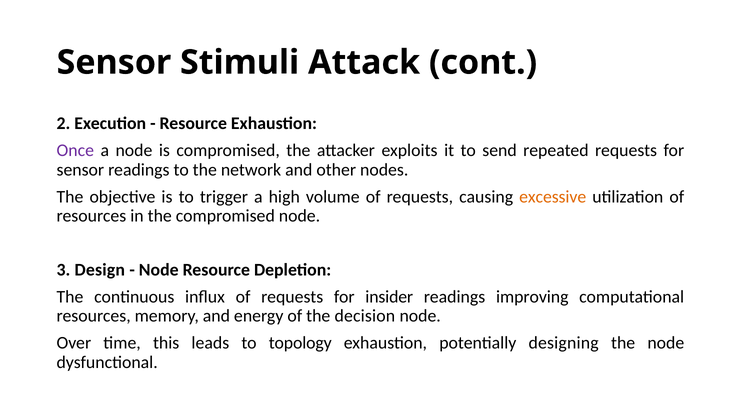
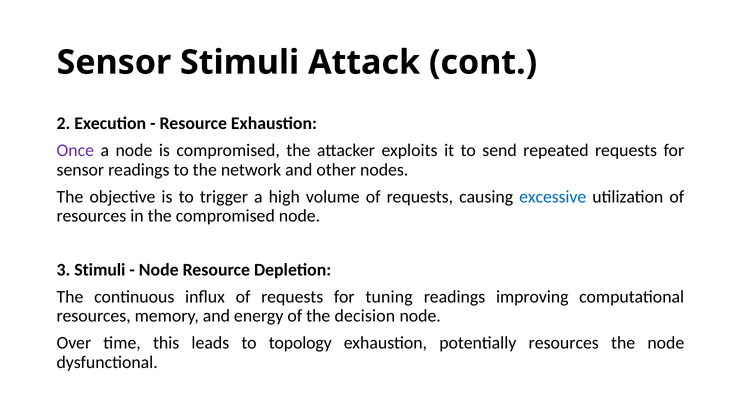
excessive colour: orange -> blue
3 Design: Design -> Stimuli
insider: insider -> tuning
potentially designing: designing -> resources
